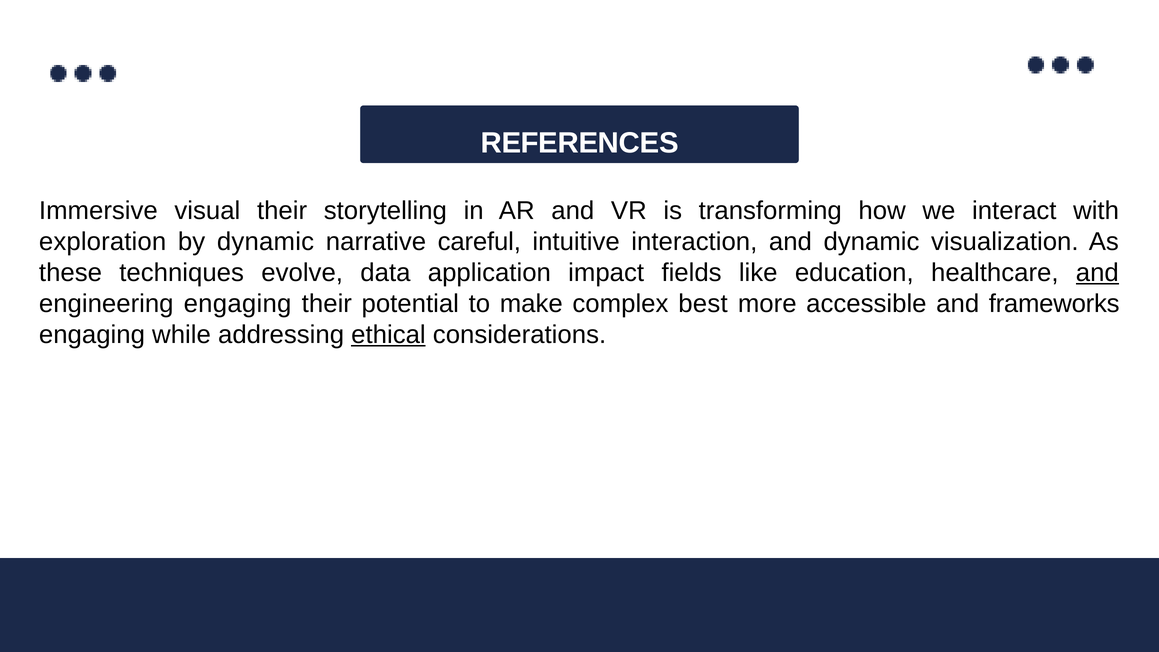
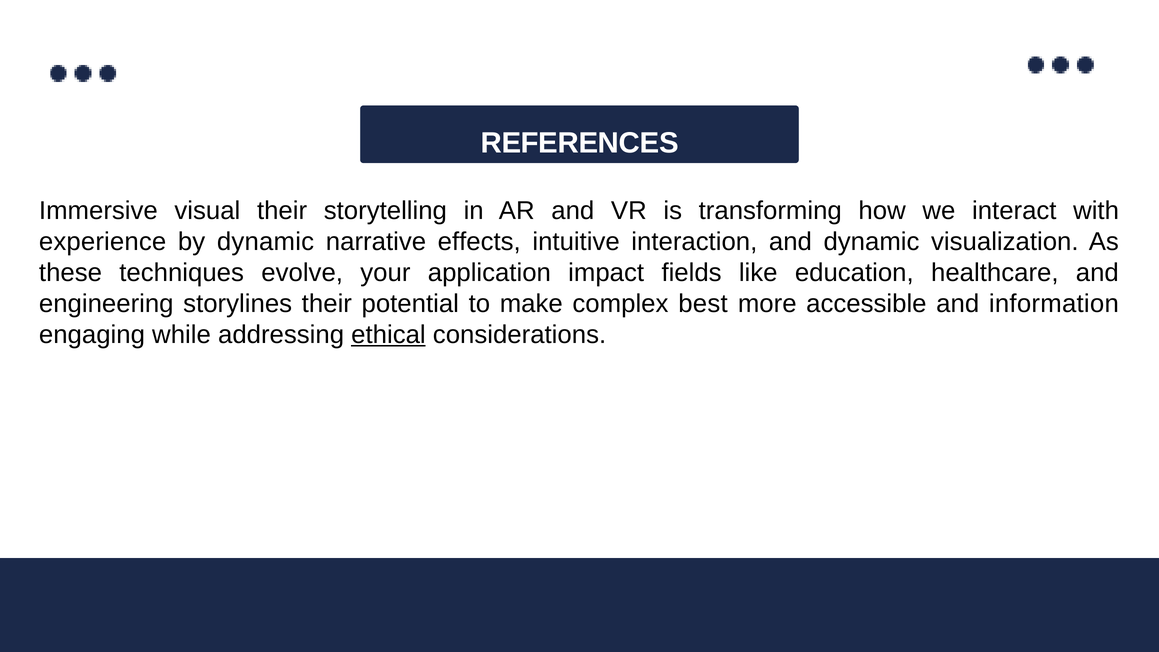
exploration: exploration -> experience
careful: careful -> effects
data: data -> your
and at (1097, 273) underline: present -> none
engineering engaging: engaging -> storylines
frameworks: frameworks -> information
